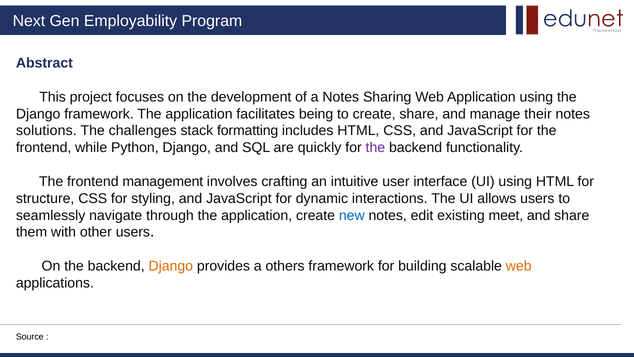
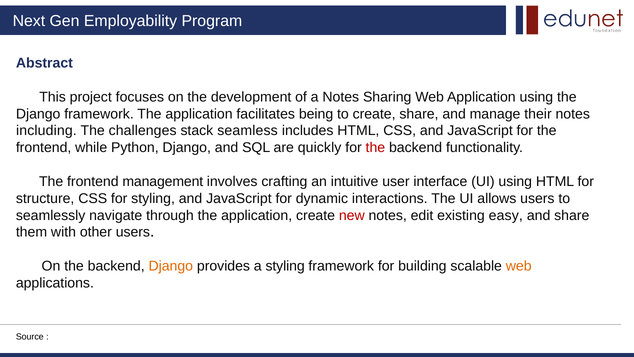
solutions: solutions -> including
formatting: formatting -> seamless
the at (375, 148) colour: purple -> red
new colour: blue -> red
meet: meet -> easy
a others: others -> styling
